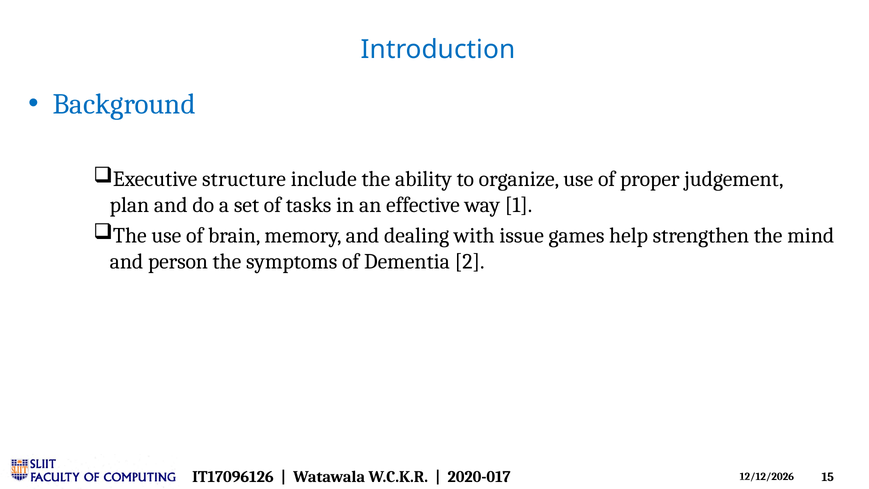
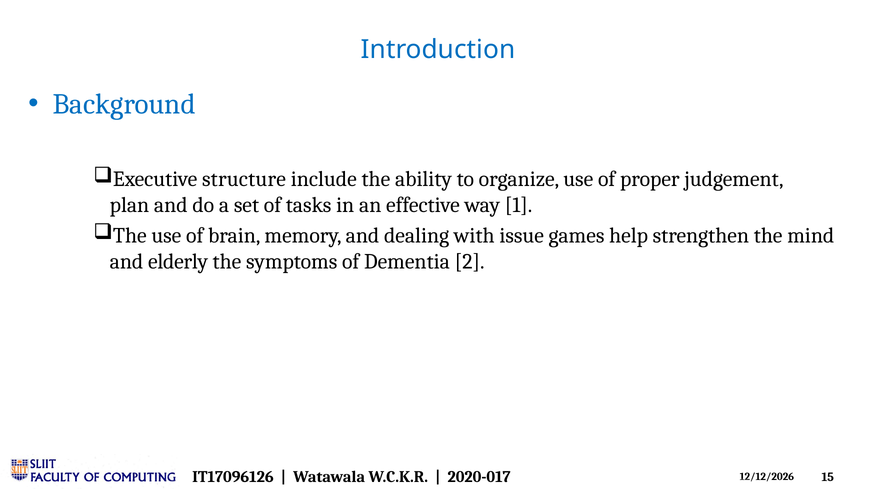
person: person -> elderly
